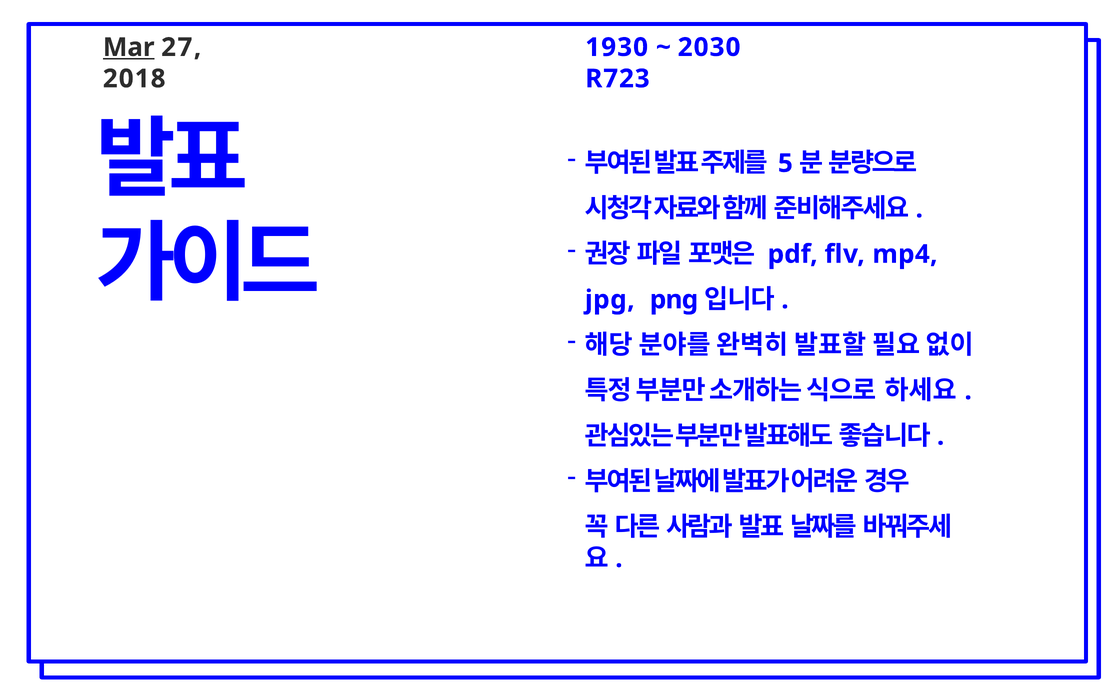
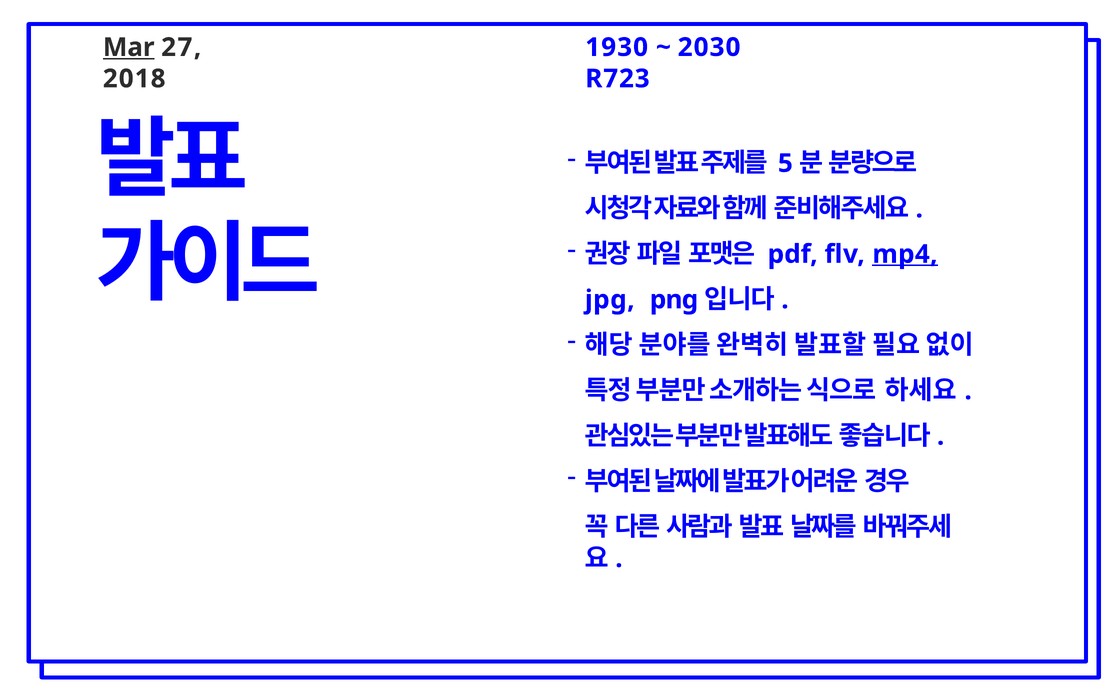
mp4 underline: none -> present
